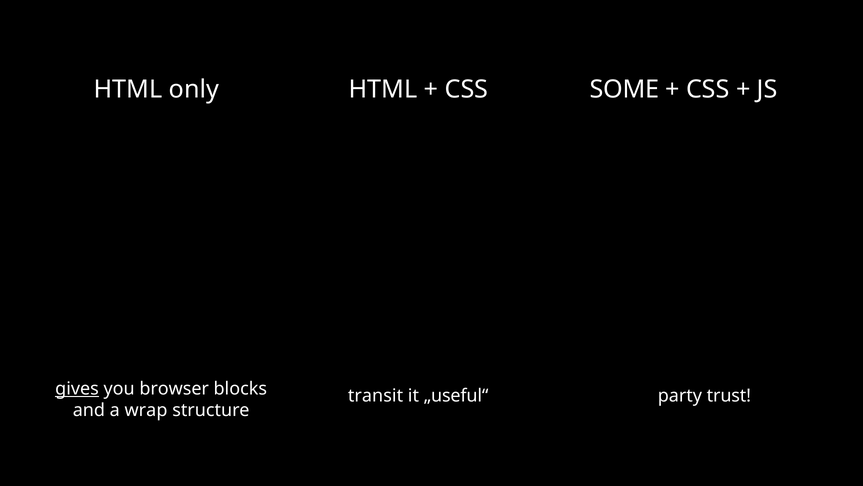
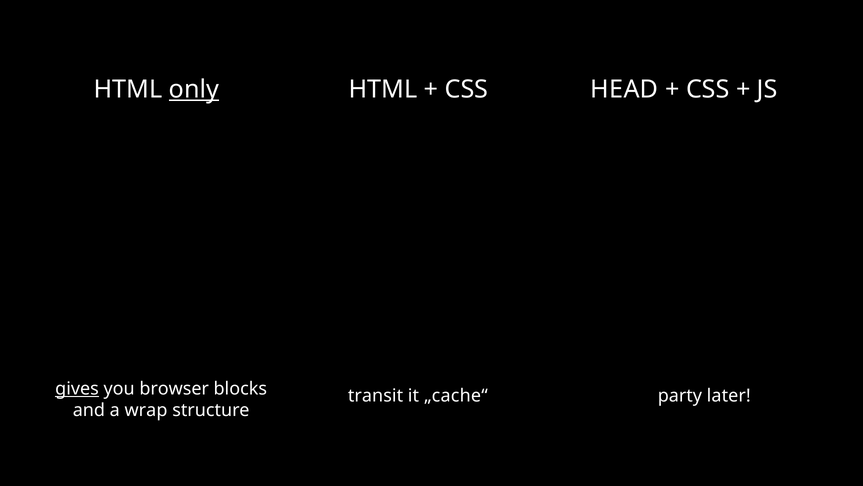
only underline: none -> present
SOME: SOME -> HEAD
„useful“: „useful“ -> „cache“
trust: trust -> later
